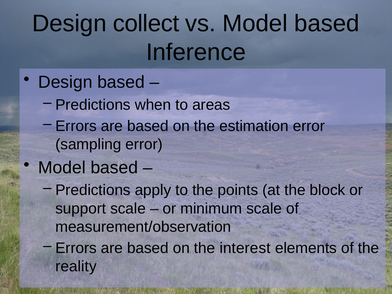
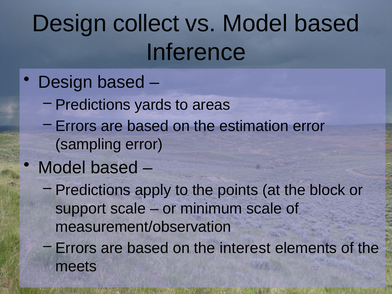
when: when -> yards
reality: reality -> meets
